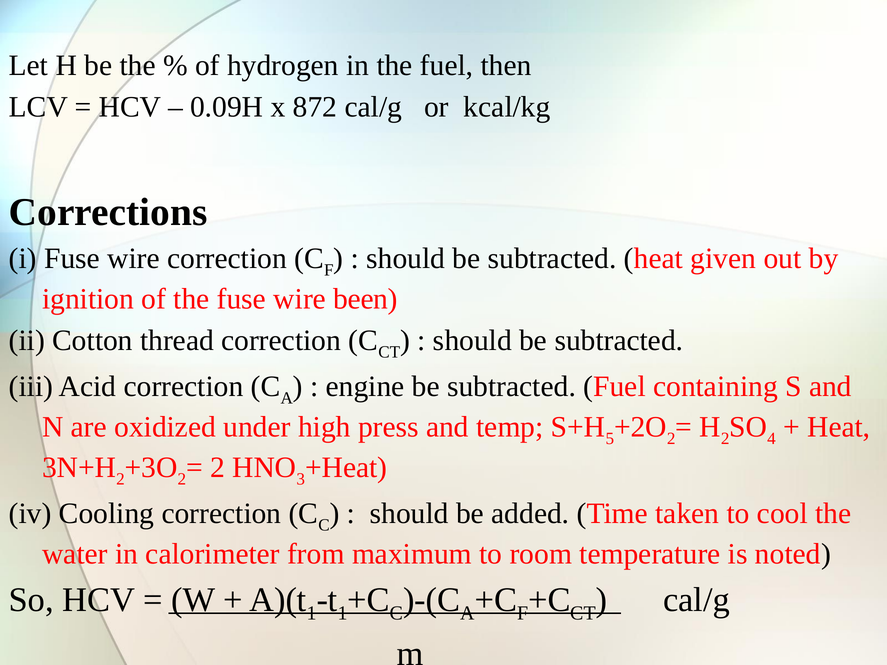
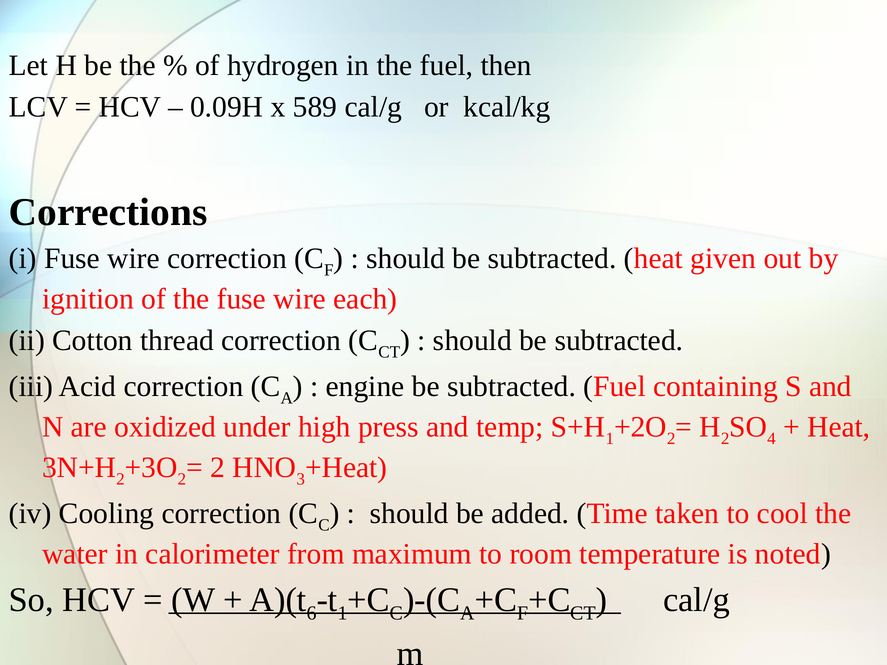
872: 872 -> 589
been: been -> each
5 at (610, 439): 5 -> 1
1 at (312, 613): 1 -> 6
